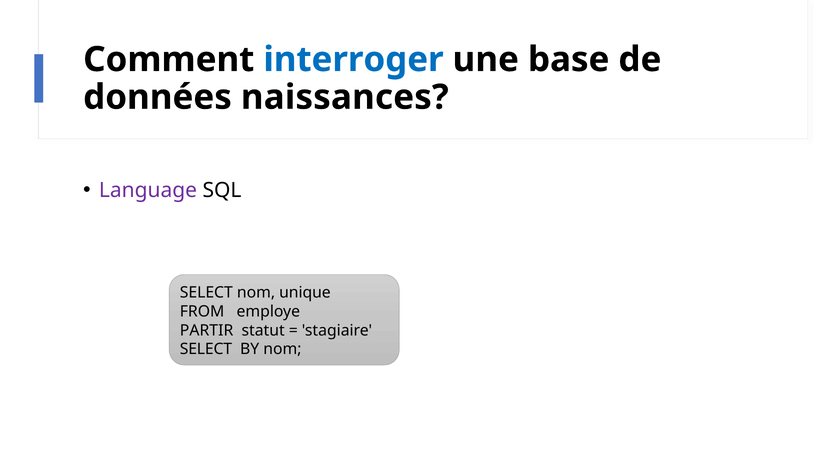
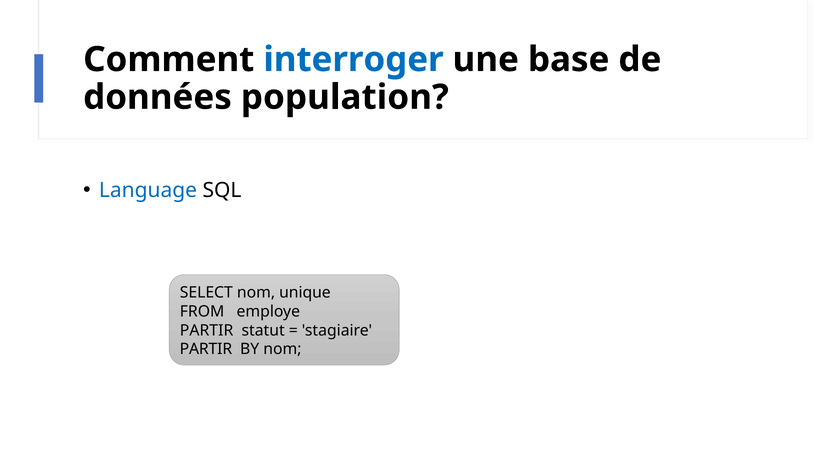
naissances: naissances -> population
Language colour: purple -> blue
SELECT at (206, 350): SELECT -> PARTIR
